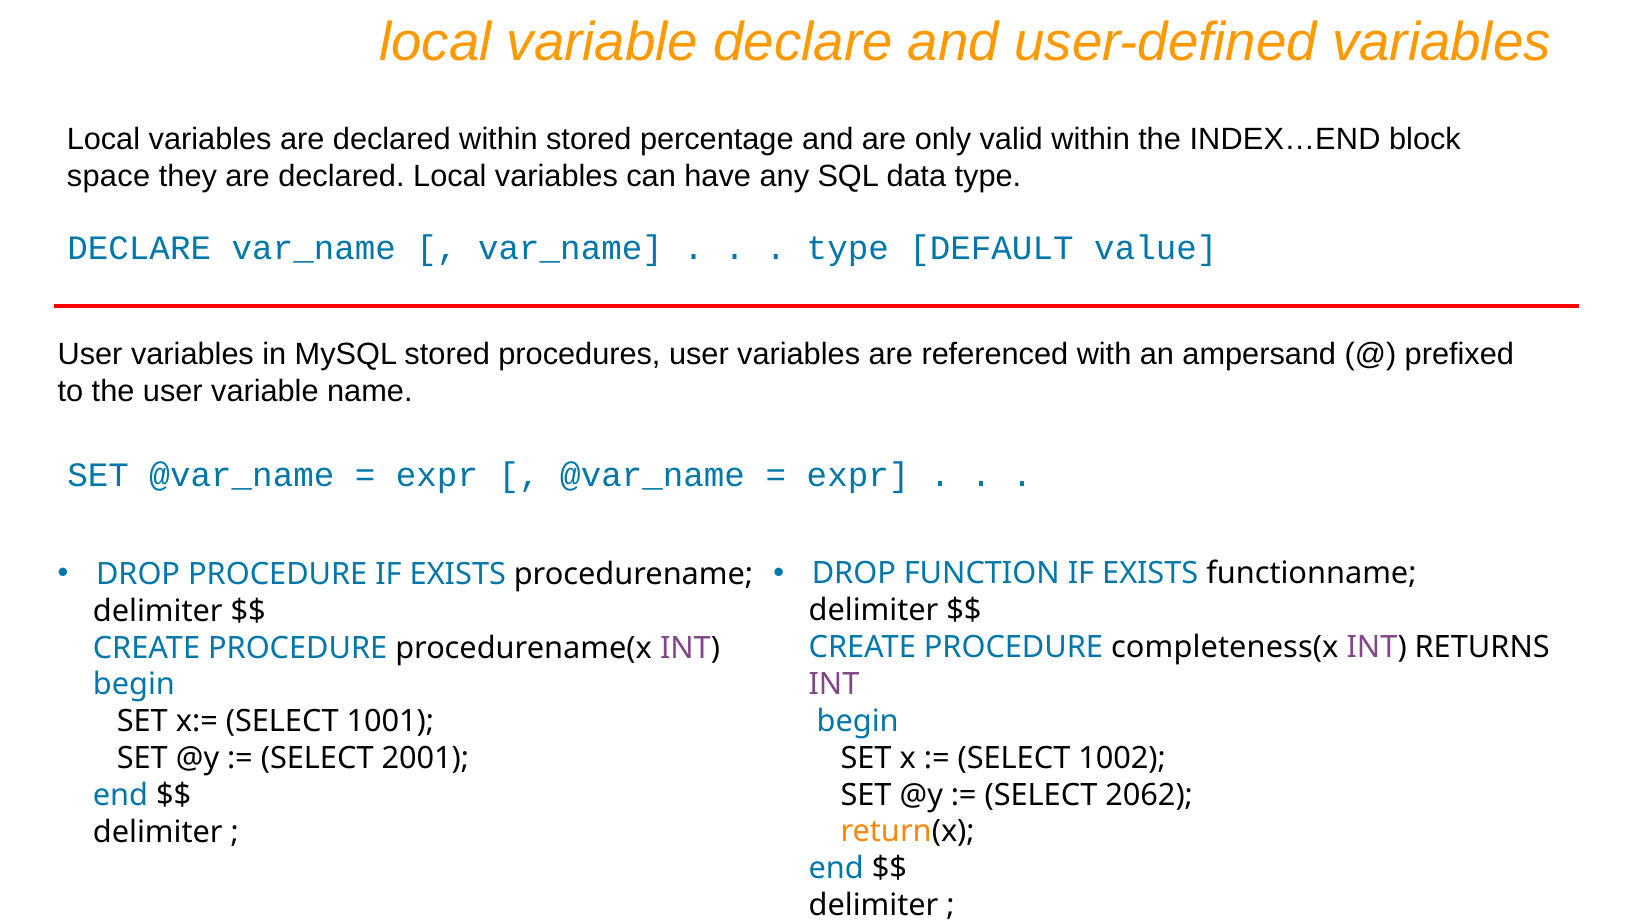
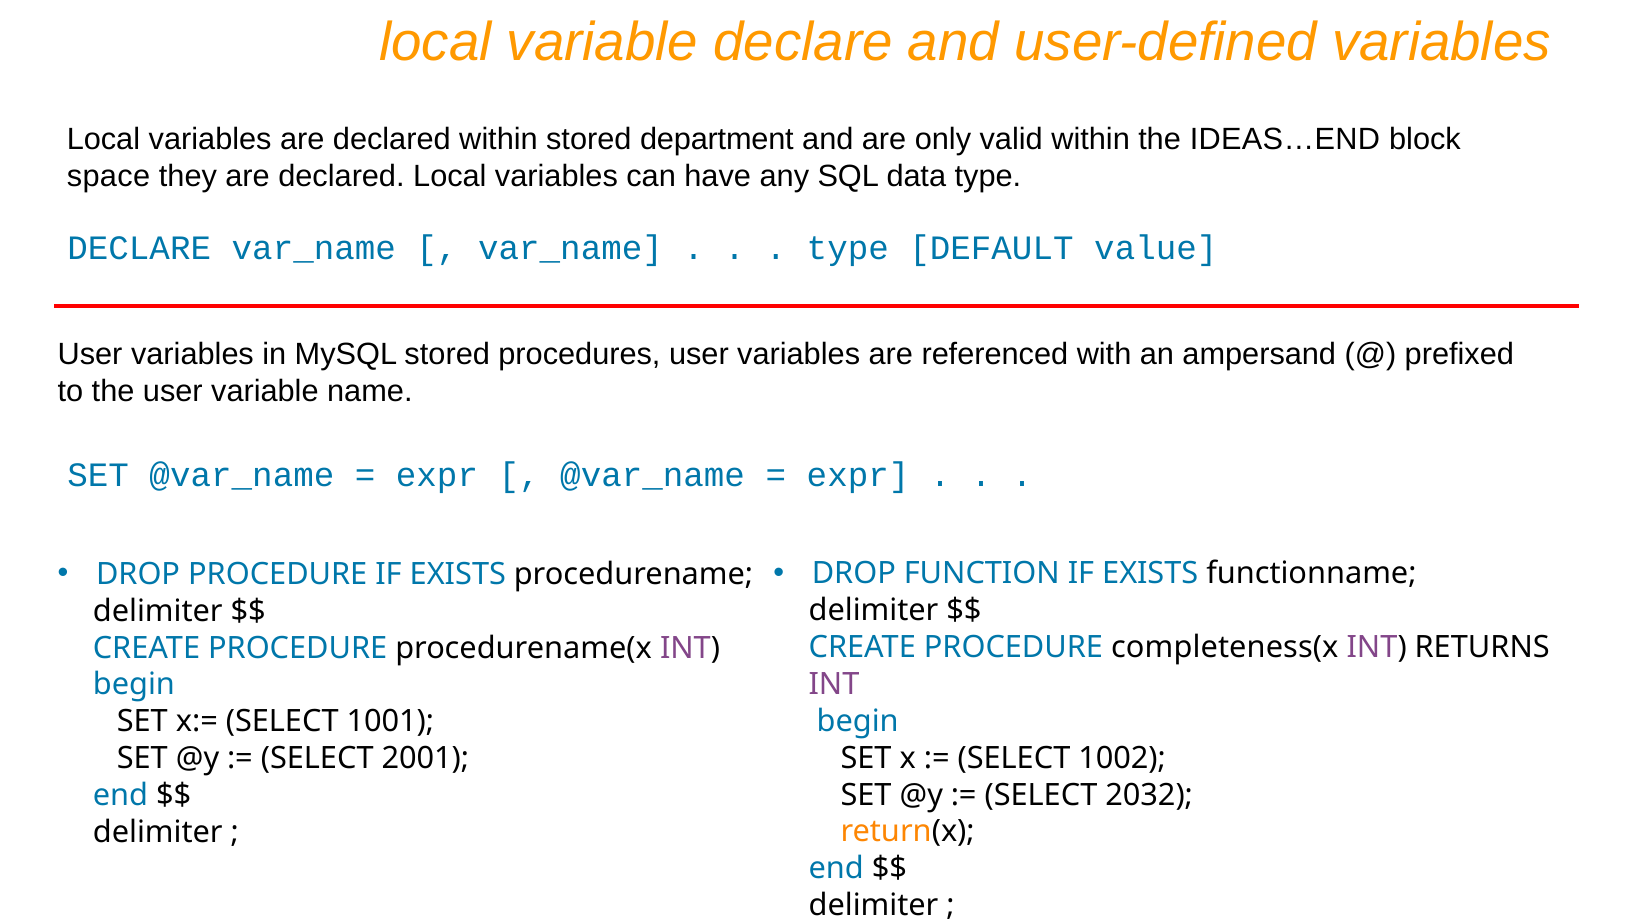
percentage: percentage -> department
INDEX…END: INDEX…END -> IDEAS…END
2062: 2062 -> 2032
